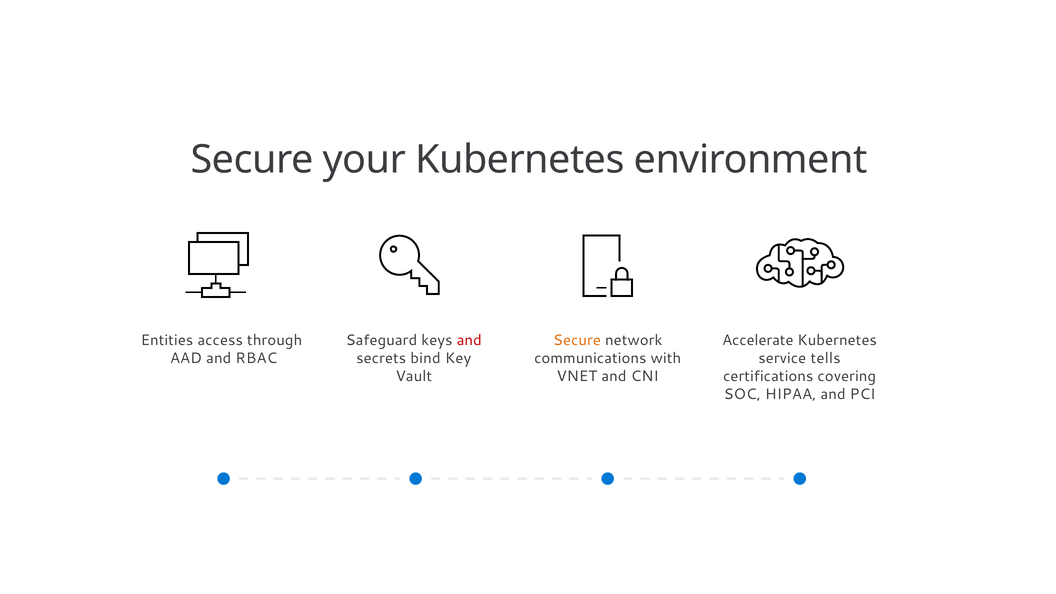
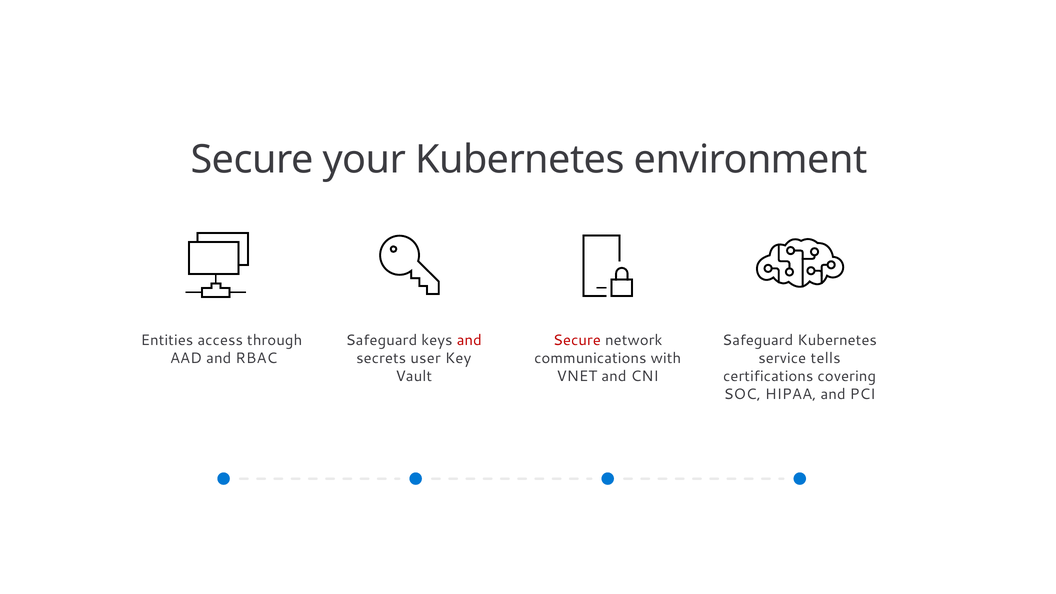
Secure at (577, 340) colour: orange -> red
Accelerate at (758, 340): Accelerate -> Safeguard
bind: bind -> user
